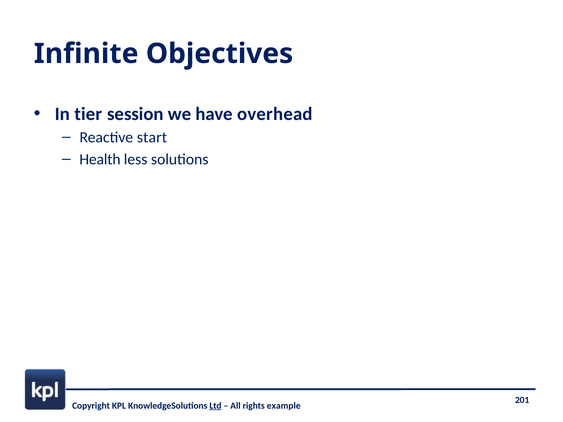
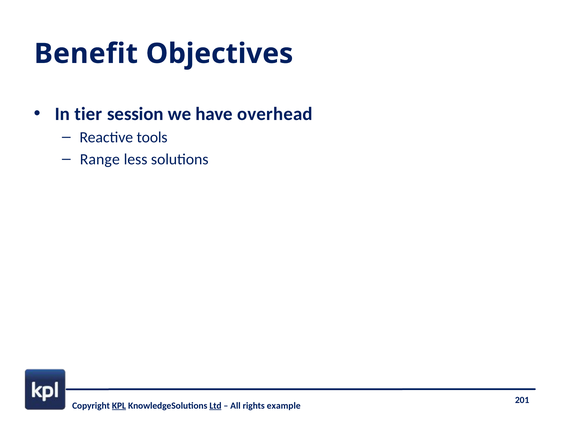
Infinite: Infinite -> Benefit
start: start -> tools
Health: Health -> Range
KPL underline: none -> present
